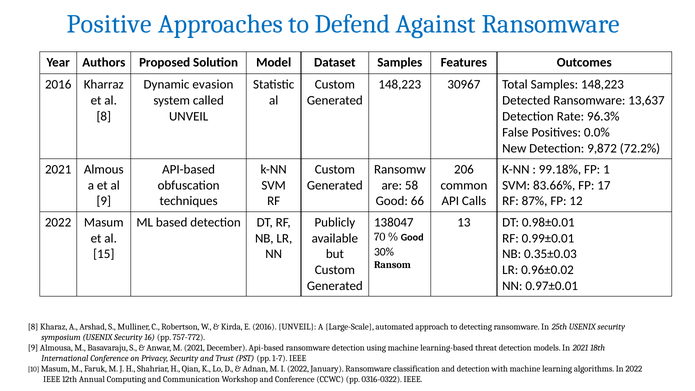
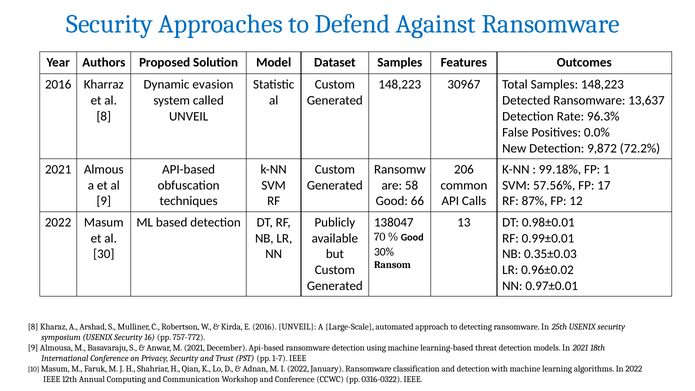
Positive at (109, 24): Positive -> Security
83.66%: 83.66% -> 57.56%
15: 15 -> 30
